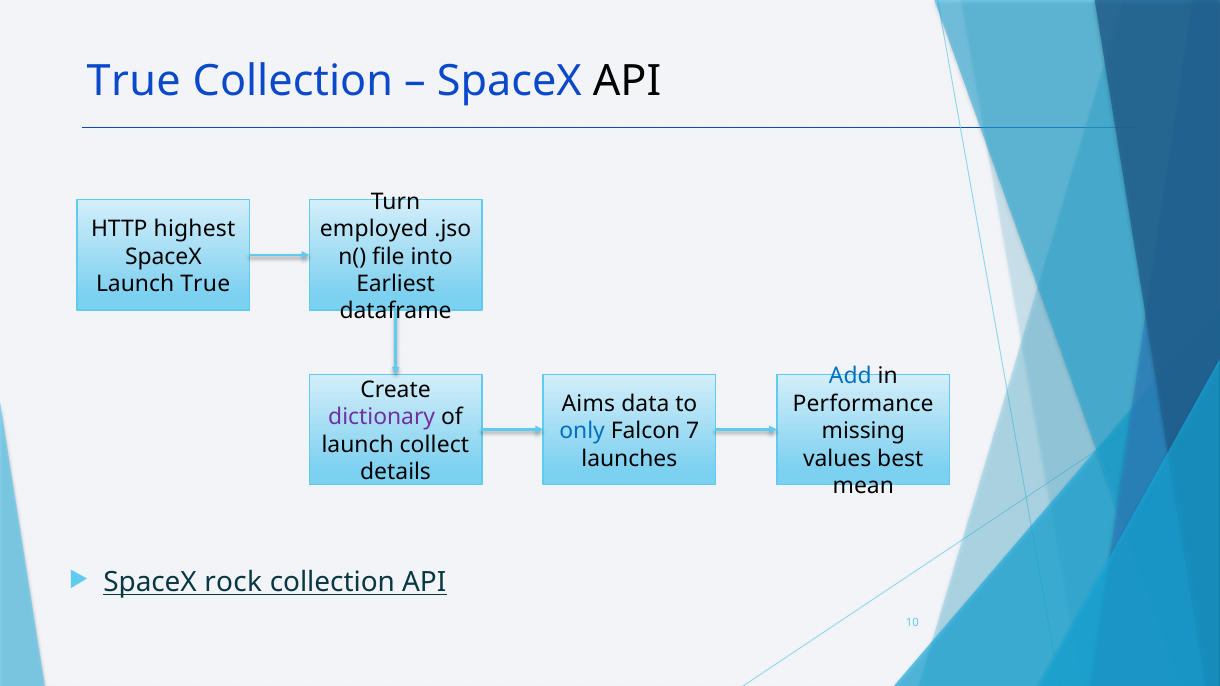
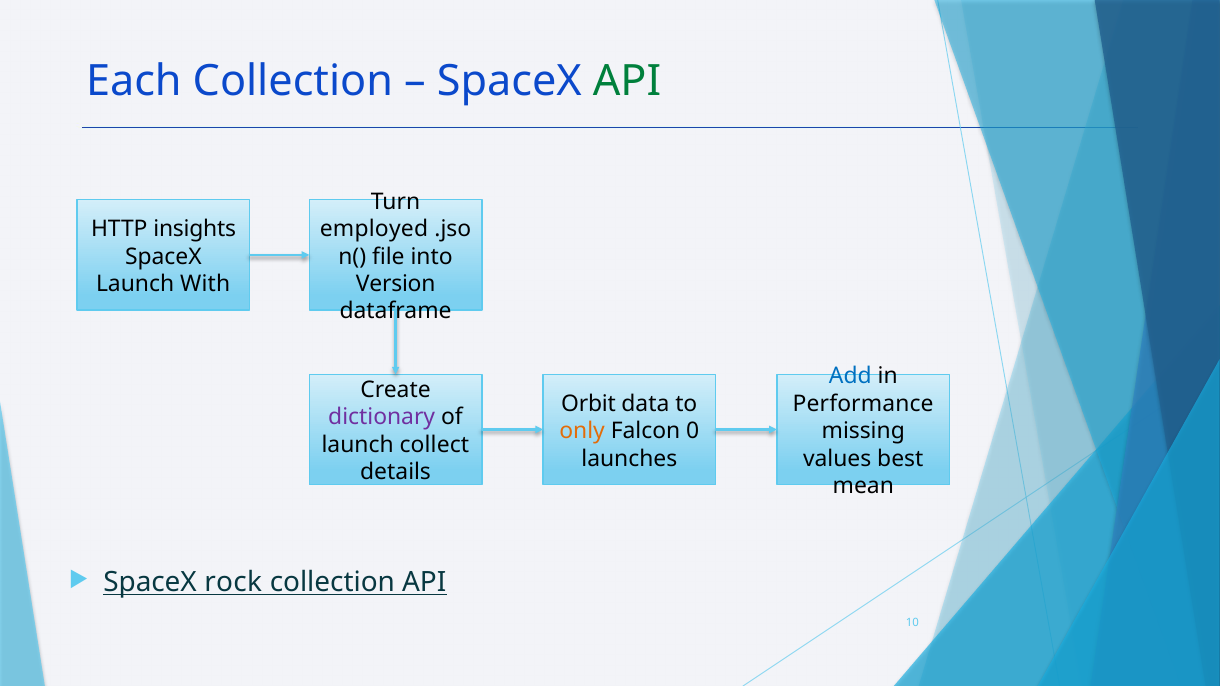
True at (134, 81): True -> Each
API at (627, 81) colour: black -> green
highest: highest -> insights
Launch True: True -> With
Earliest: Earliest -> Version
Aims: Aims -> Orbit
only colour: blue -> orange
7: 7 -> 0
